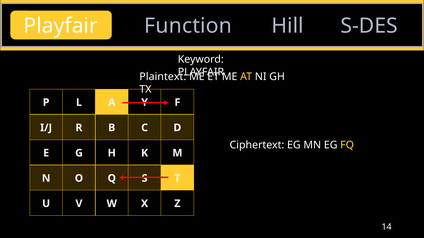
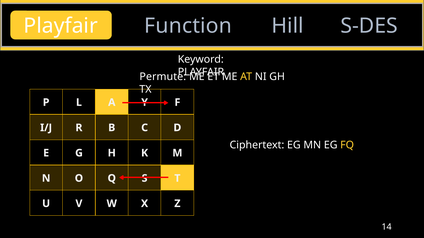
Plaintext: Plaintext -> Permute
